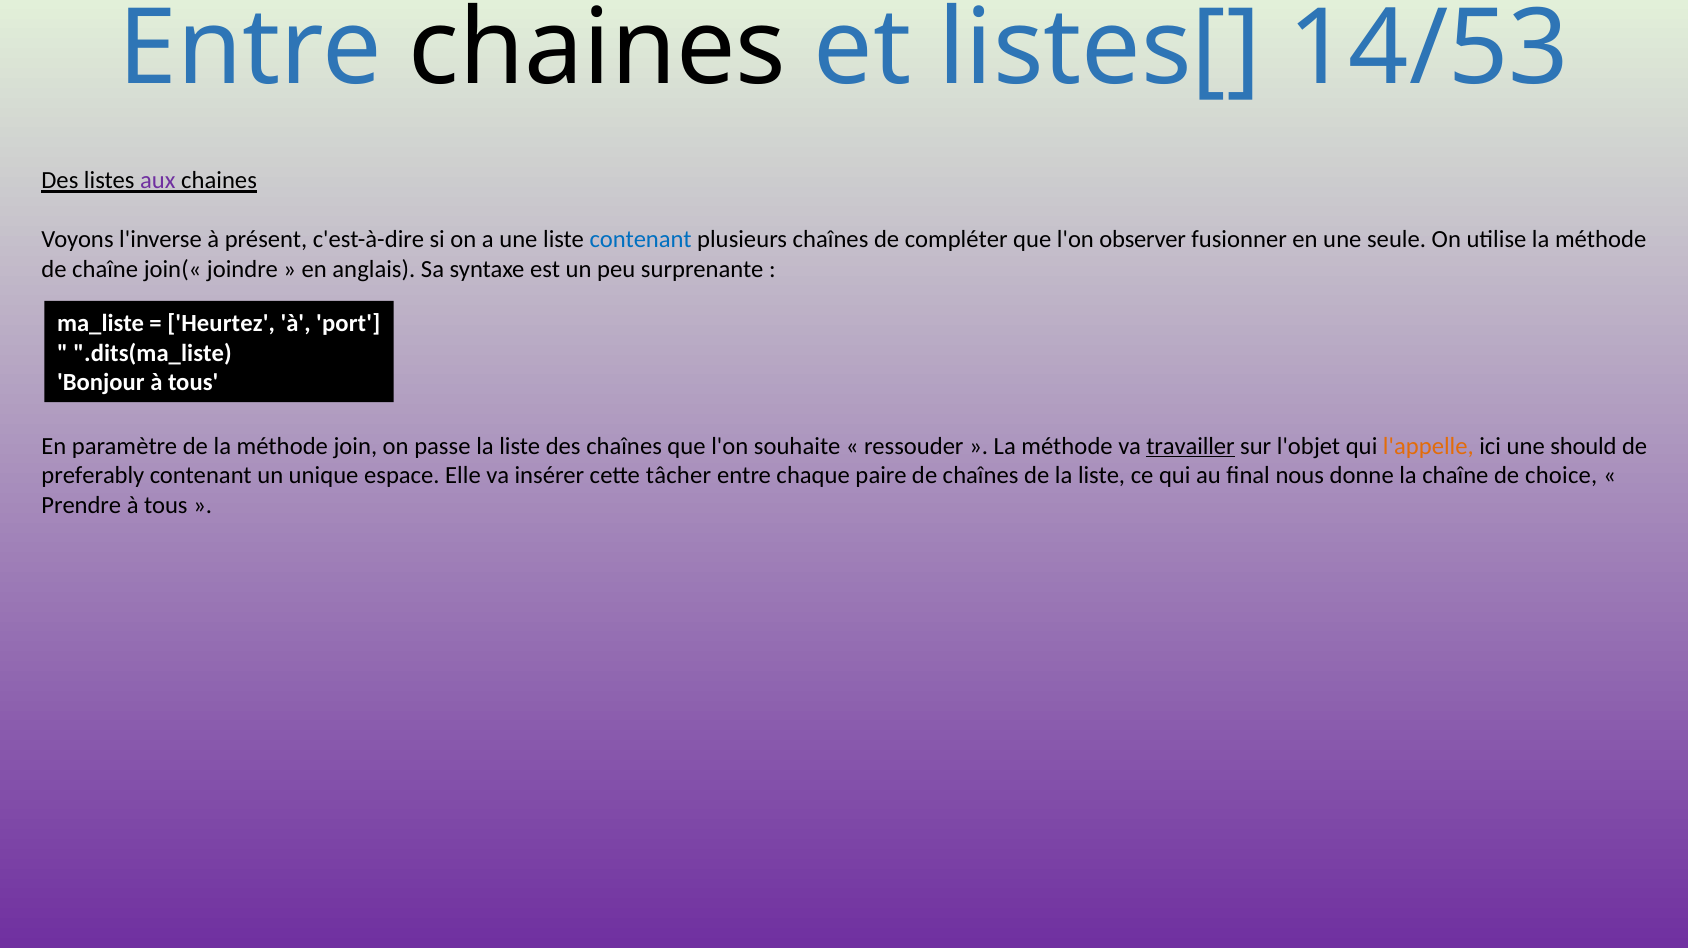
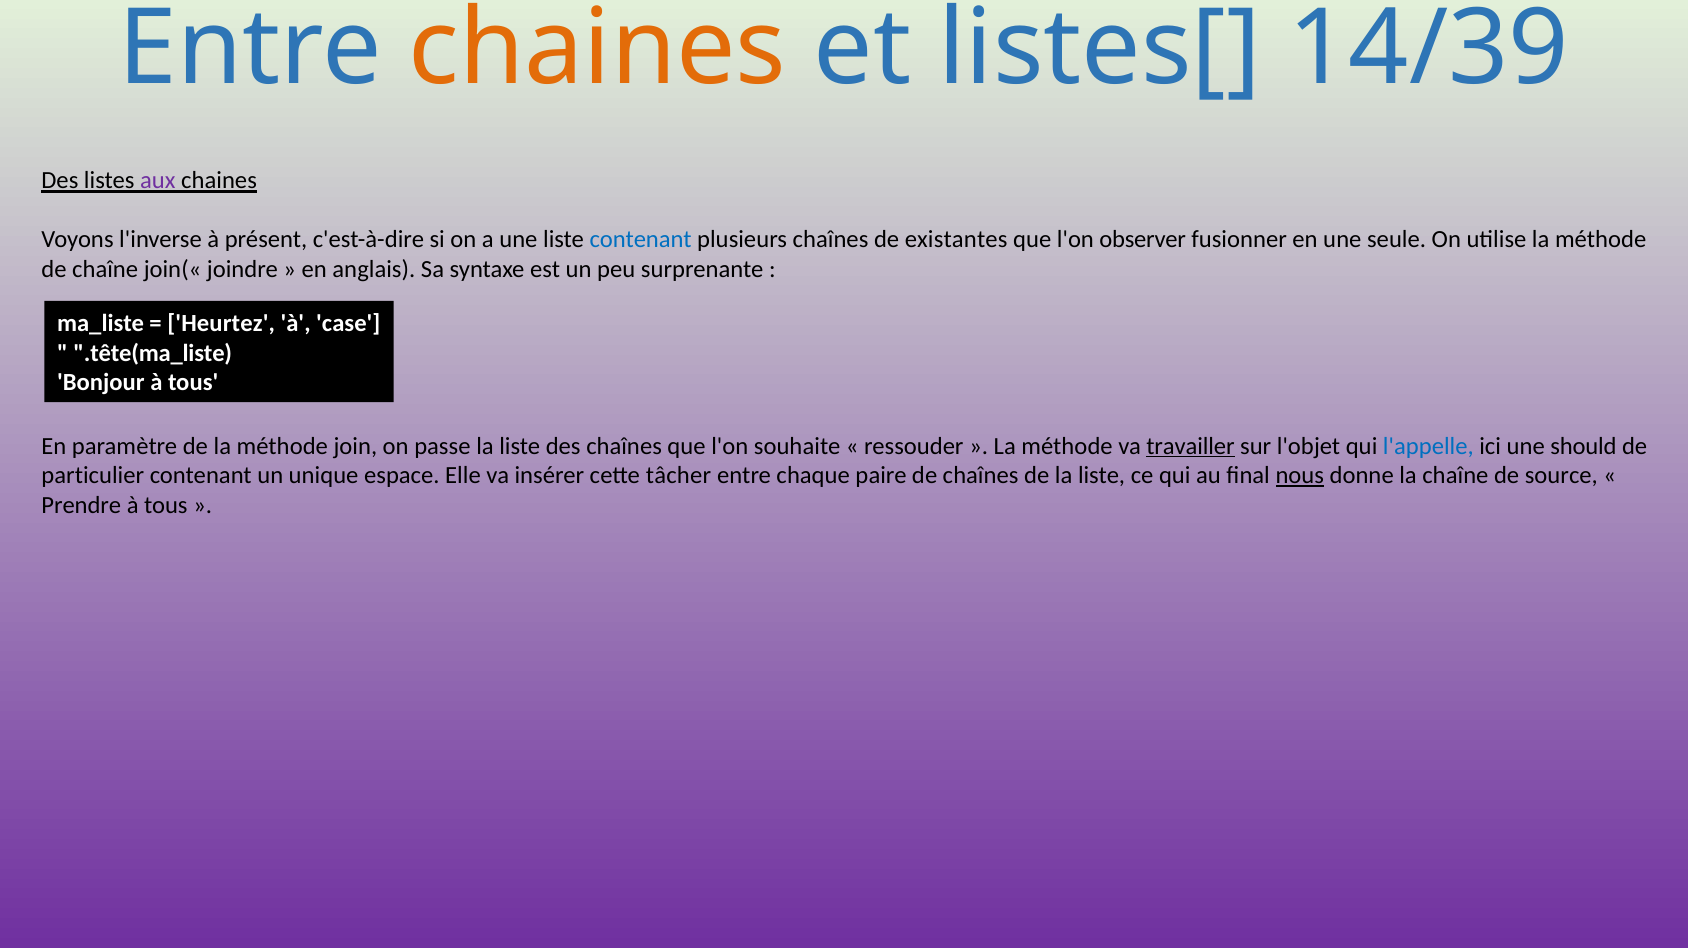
chaines at (598, 48) colour: black -> orange
14/53: 14/53 -> 14/39
compléter: compléter -> existantes
port: port -> case
.dits(ma_liste: .dits(ma_liste -> .tête(ma_liste
l'appelle colour: orange -> blue
preferably: preferably -> particulier
nous underline: none -> present
choice: choice -> source
